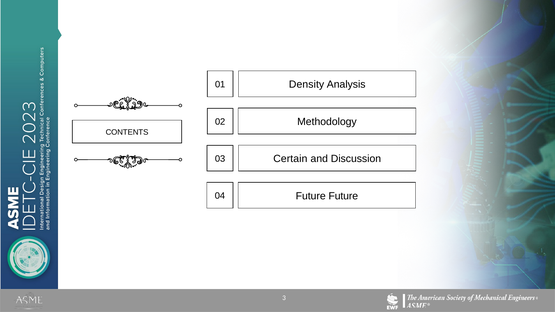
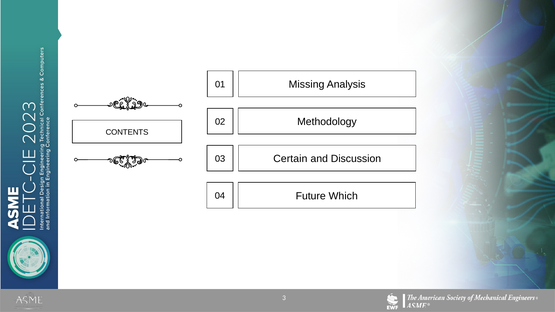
Density: Density -> Missing
Future Future: Future -> Which
